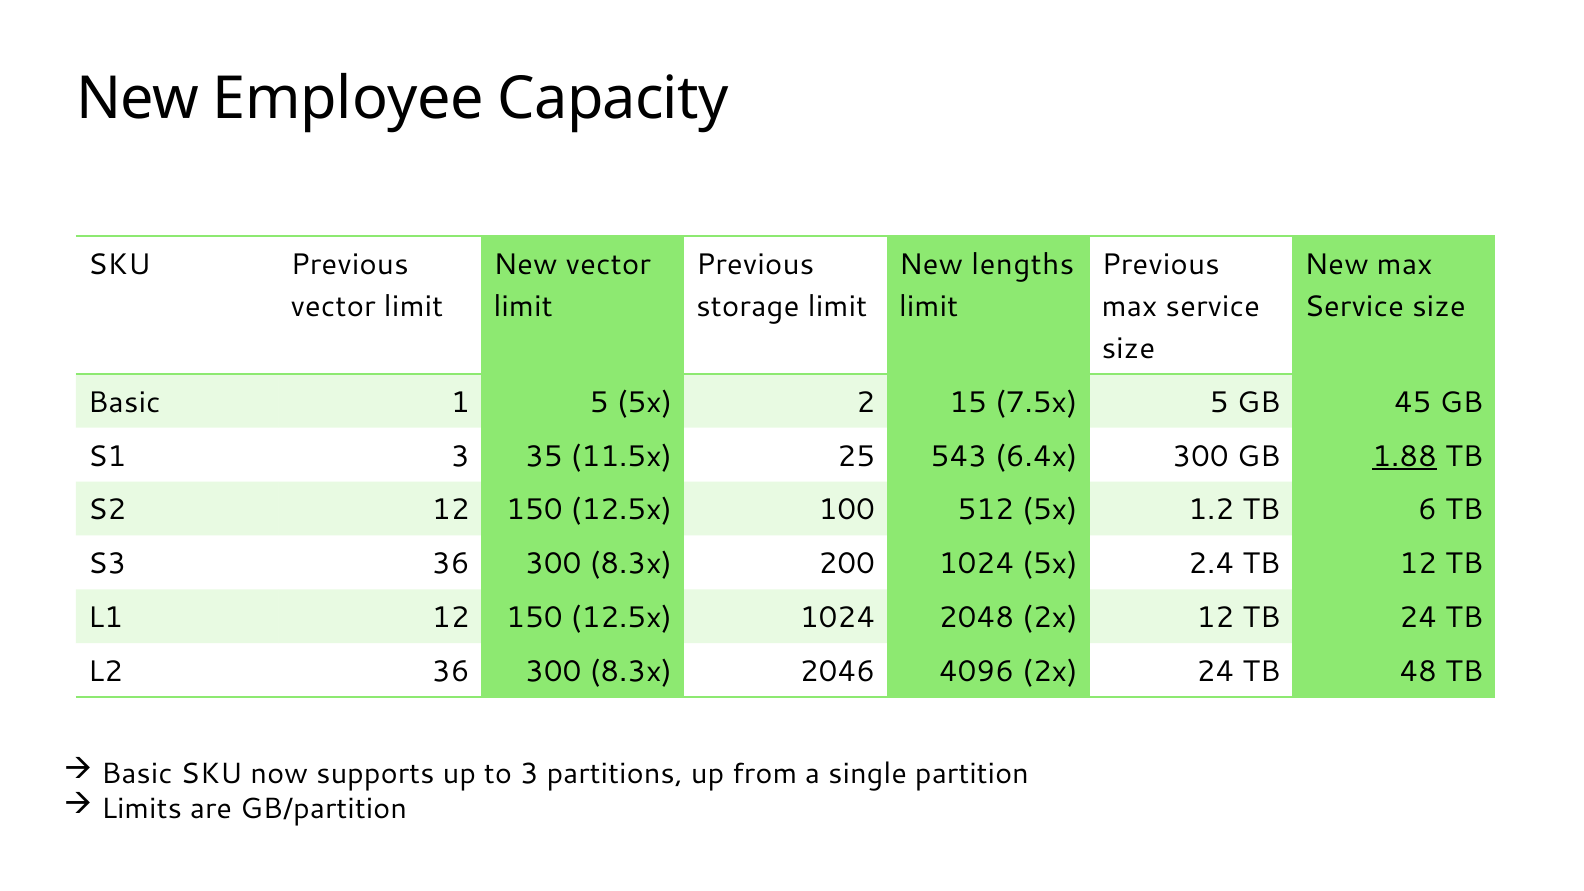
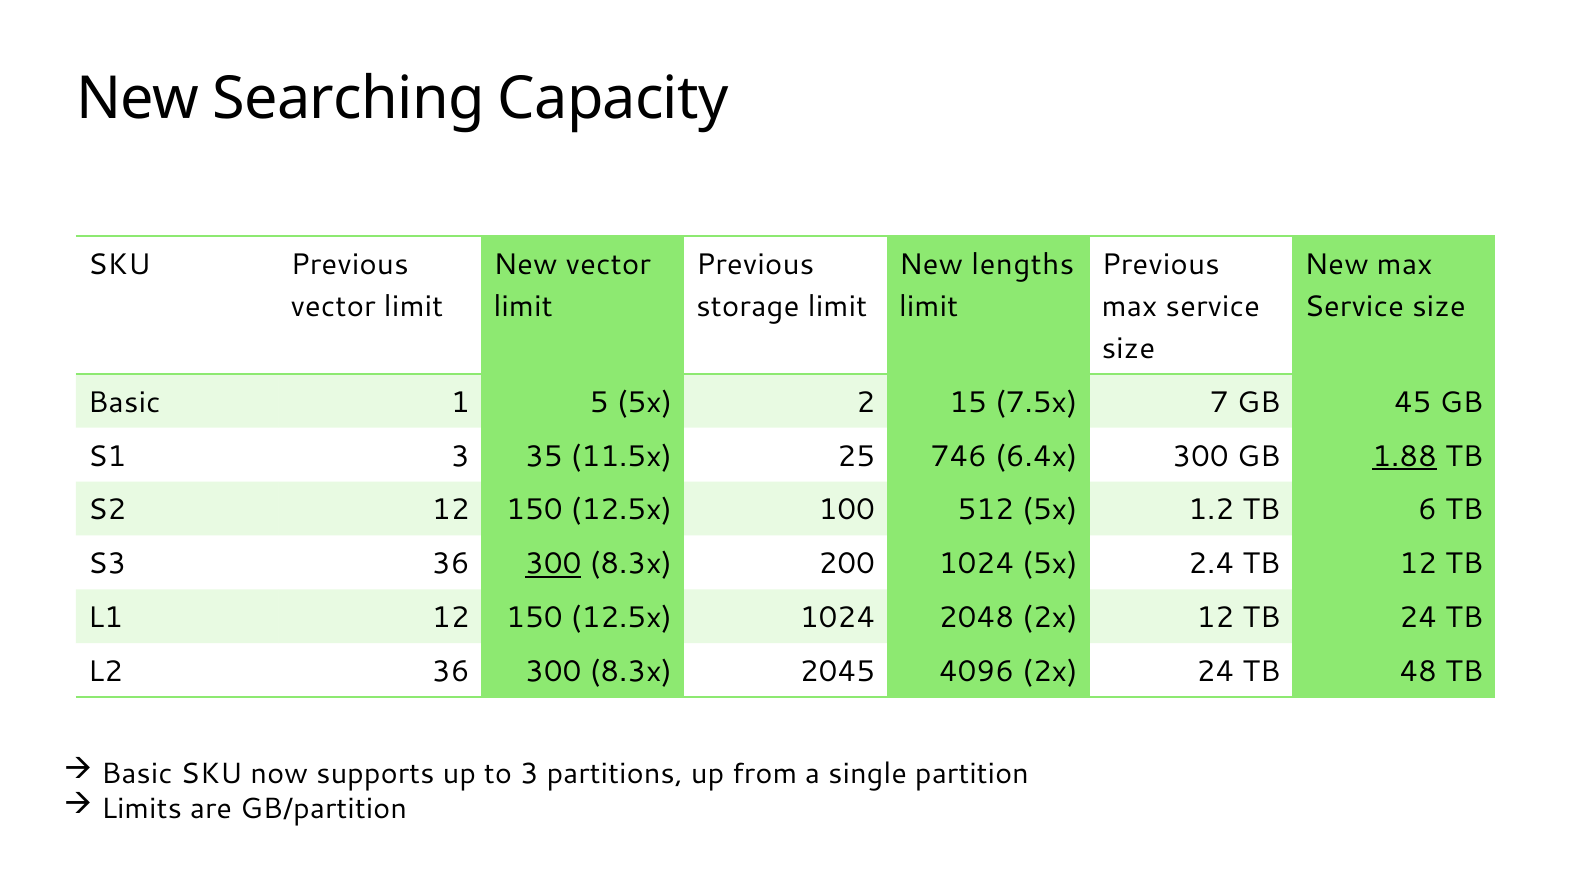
Employee: Employee -> Searching
7.5x 5: 5 -> 7
543: 543 -> 746
300 at (553, 564) underline: none -> present
2046: 2046 -> 2045
